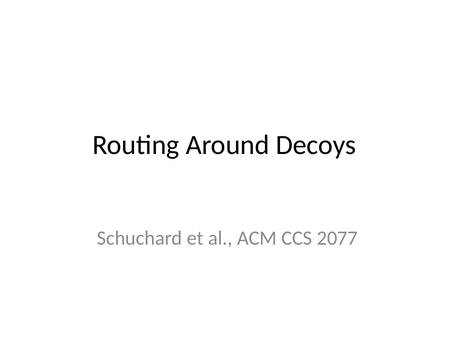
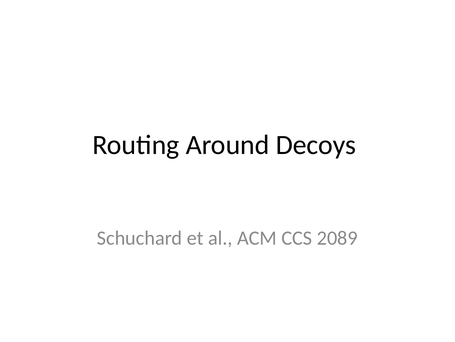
2077: 2077 -> 2089
